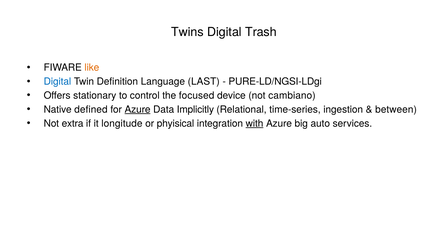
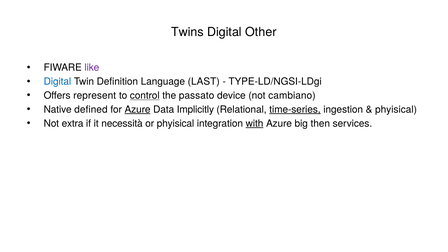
Trash: Trash -> Other
like colour: orange -> purple
PURE-LD/NGSI-LDgi: PURE-LD/NGSI-LDgi -> TYPE-LD/NGSI-LDgi
stationary: stationary -> represent
control underline: none -> present
focused: focused -> passato
time-series underline: none -> present
between at (396, 110): between -> phyisical
longitude: longitude -> necessità
auto: auto -> then
